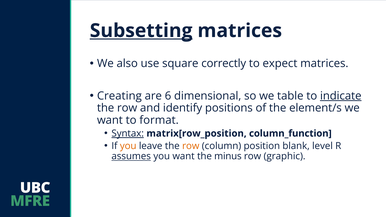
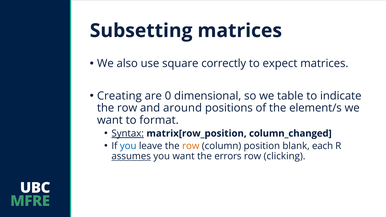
Subsetting underline: present -> none
6: 6 -> 0
indicate underline: present -> none
identify: identify -> around
column_function: column_function -> column_changed
you at (128, 146) colour: orange -> blue
level: level -> each
minus: minus -> errors
graphic: graphic -> clicking
